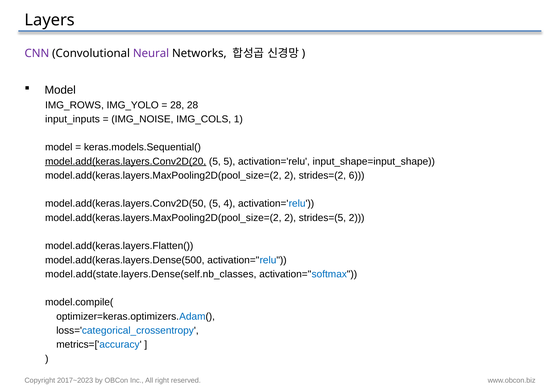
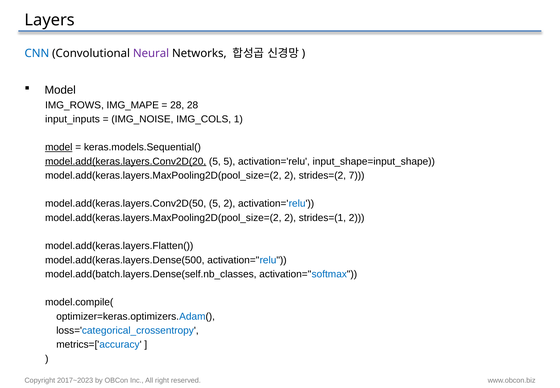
CNN colour: purple -> blue
IMG_YOLO: IMG_YOLO -> IMG_MAPE
model at (59, 147) underline: none -> present
6: 6 -> 7
5 4: 4 -> 2
strides=(5: strides=(5 -> strides=(1
model.add(state.layers.Dense(self.nb_classes: model.add(state.layers.Dense(self.nb_classes -> model.add(batch.layers.Dense(self.nb_classes
